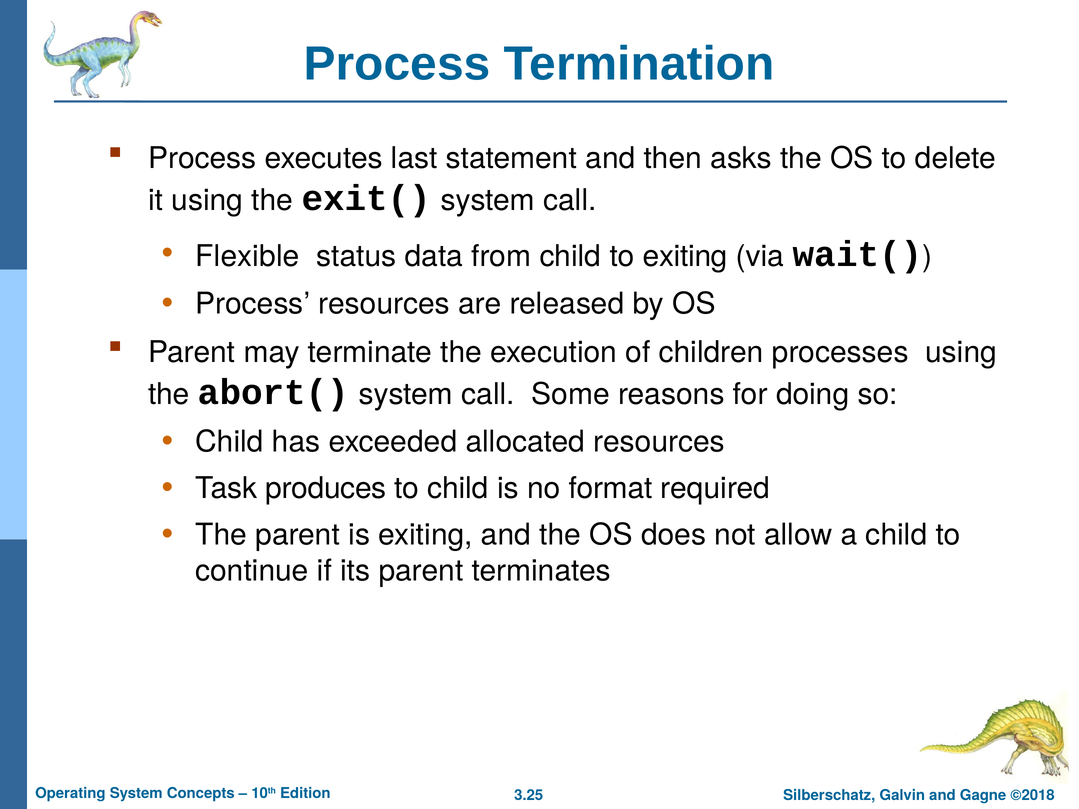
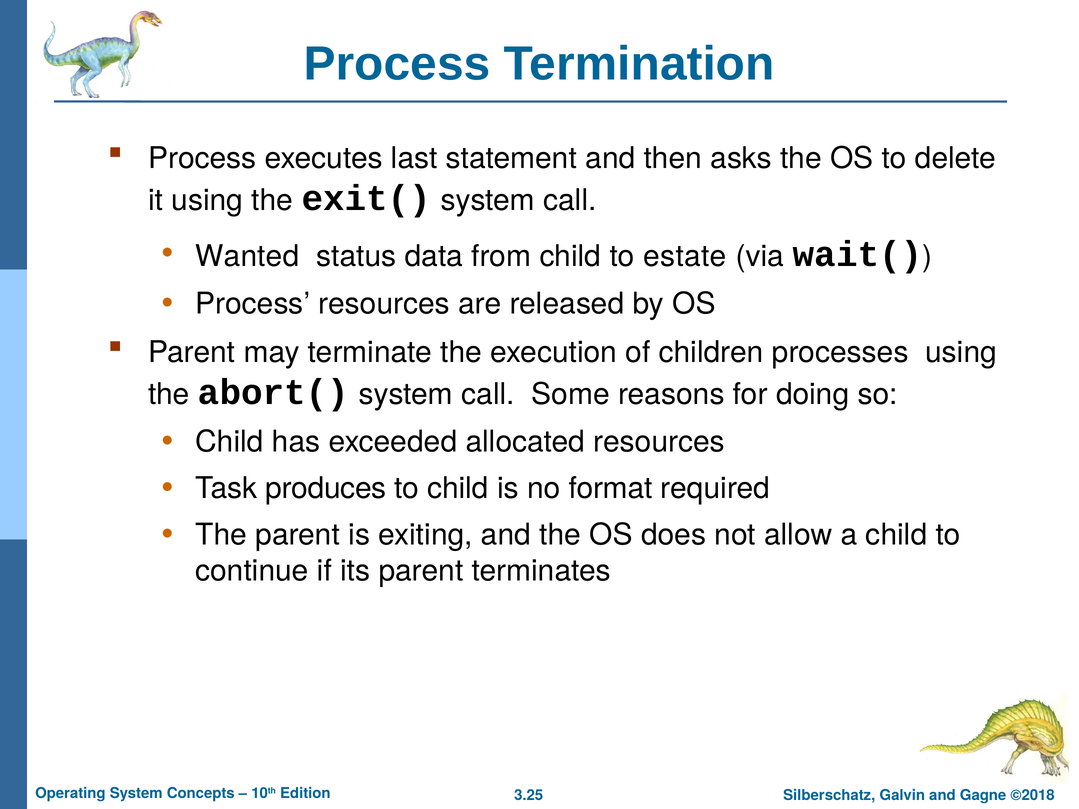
Flexible: Flexible -> Wanted
to exiting: exiting -> estate
